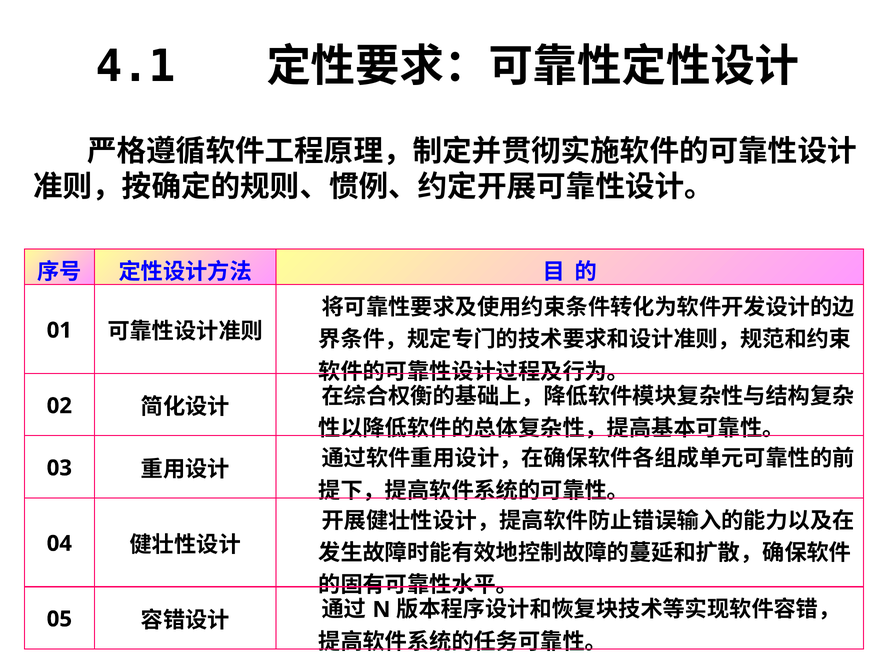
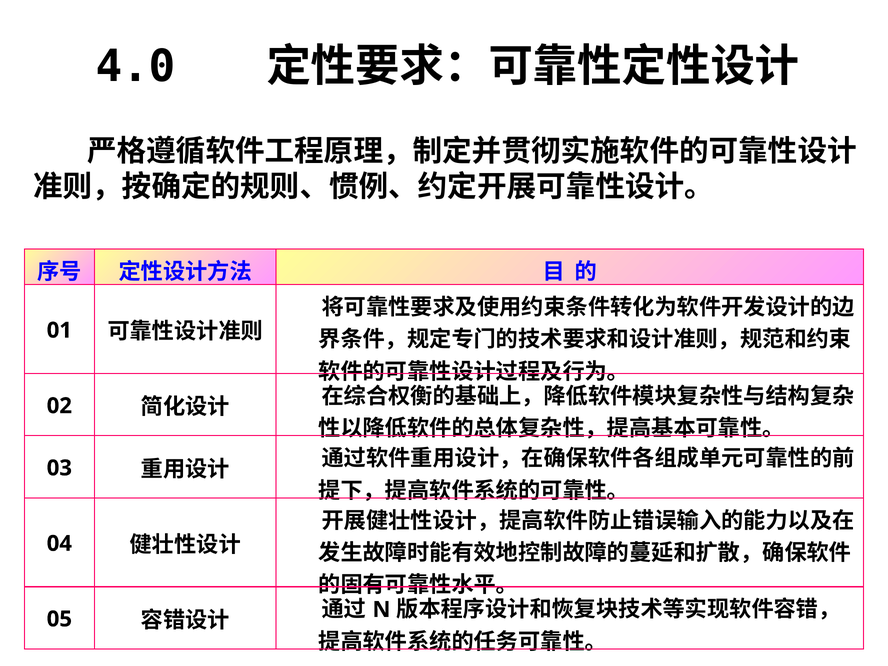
4.1: 4.1 -> 4.0
